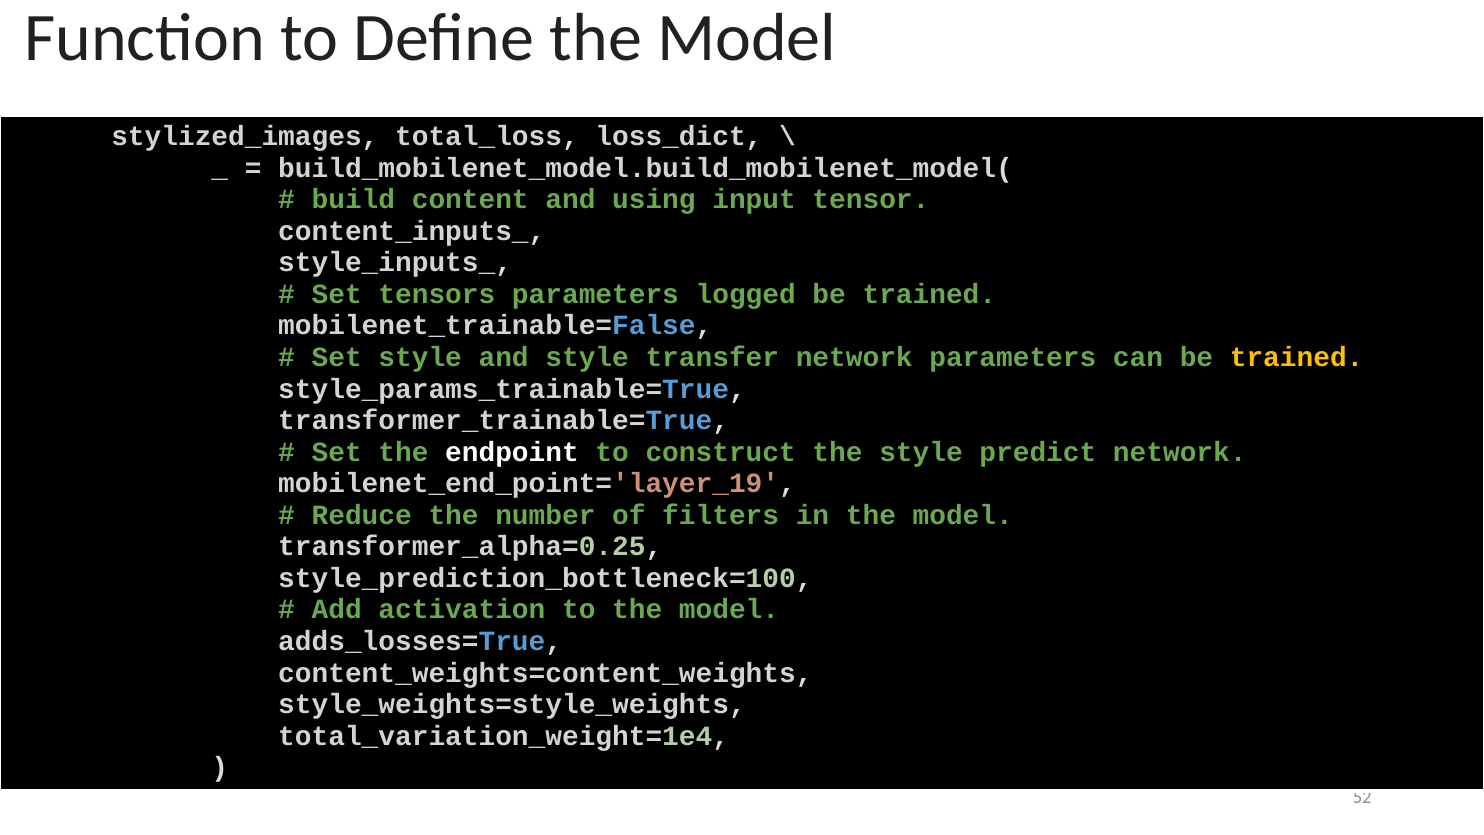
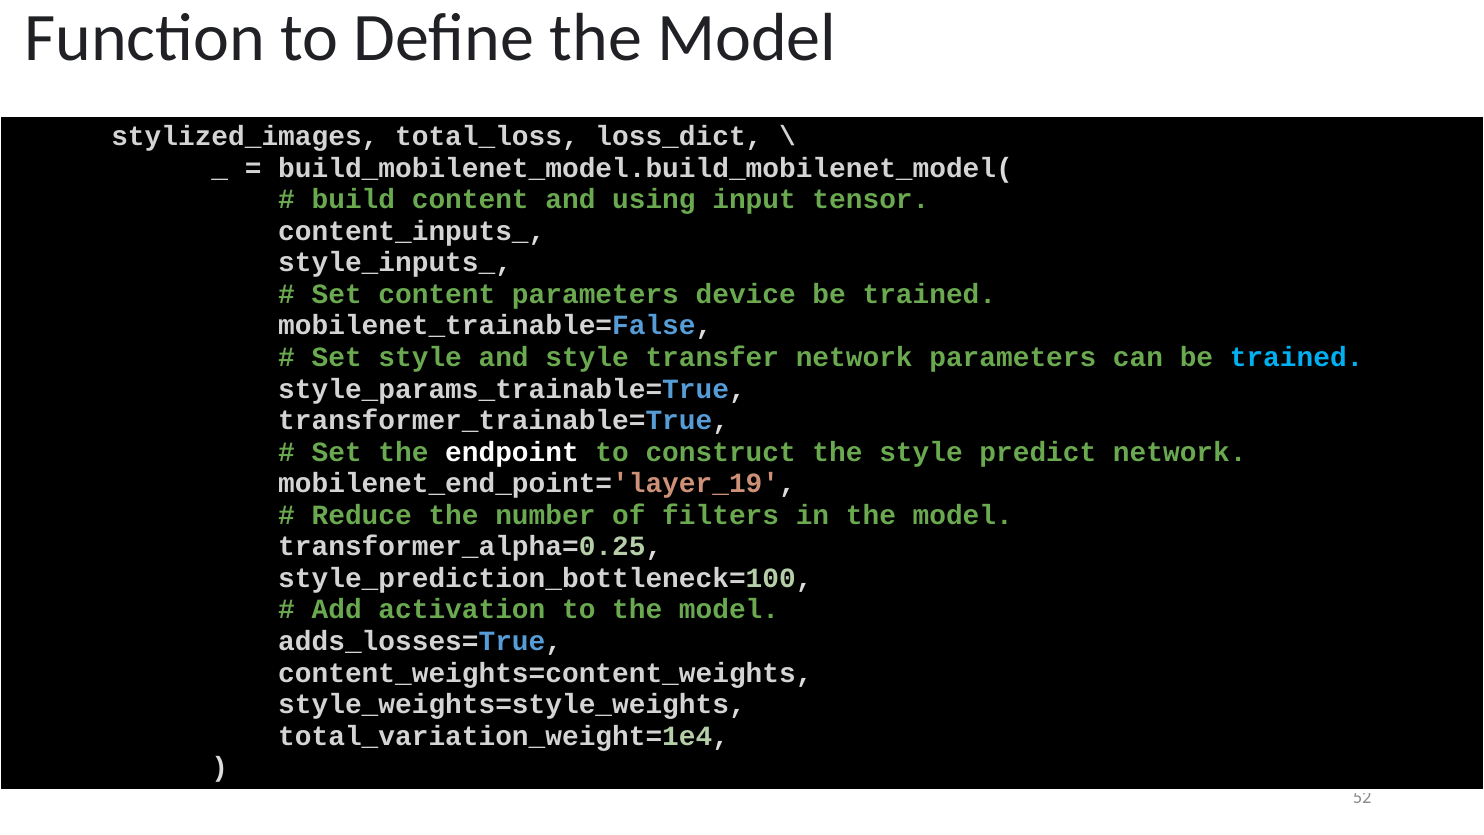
Set tensors: tensors -> content
logged: logged -> device
trained at (1297, 357) colour: yellow -> light blue
